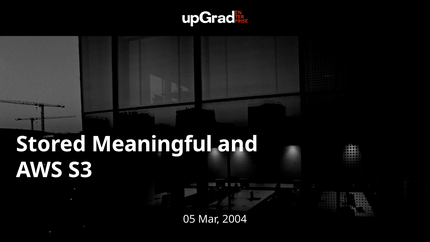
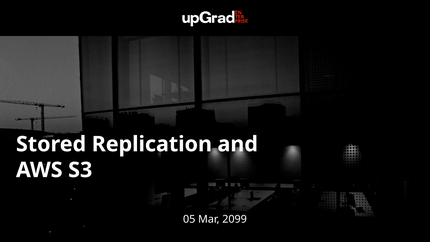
Meaningful: Meaningful -> Replication
2004: 2004 -> 2099
